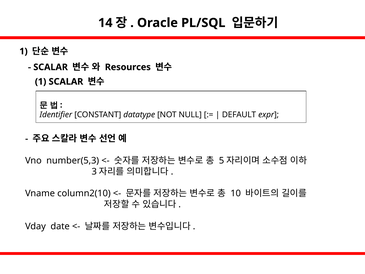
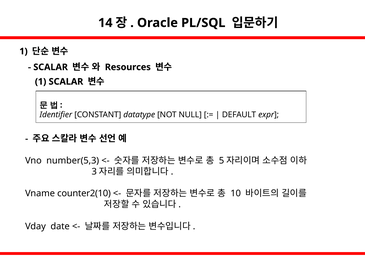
column2(10: column2(10 -> counter2(10
